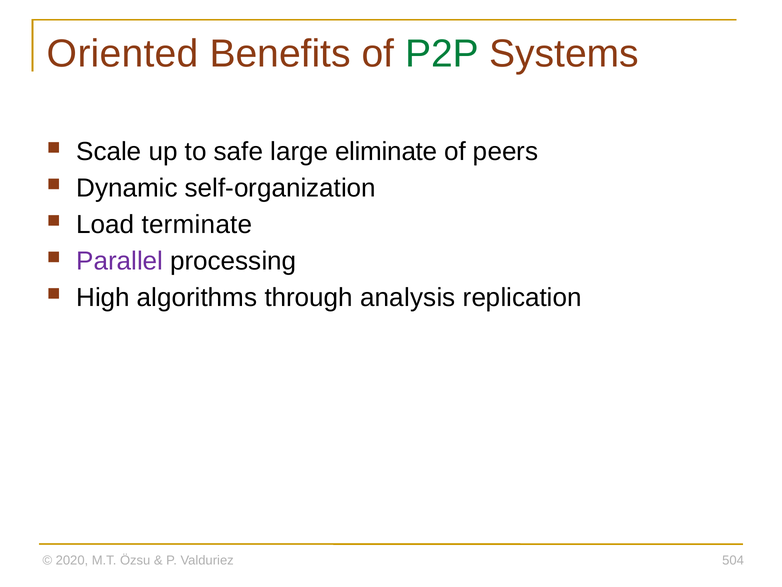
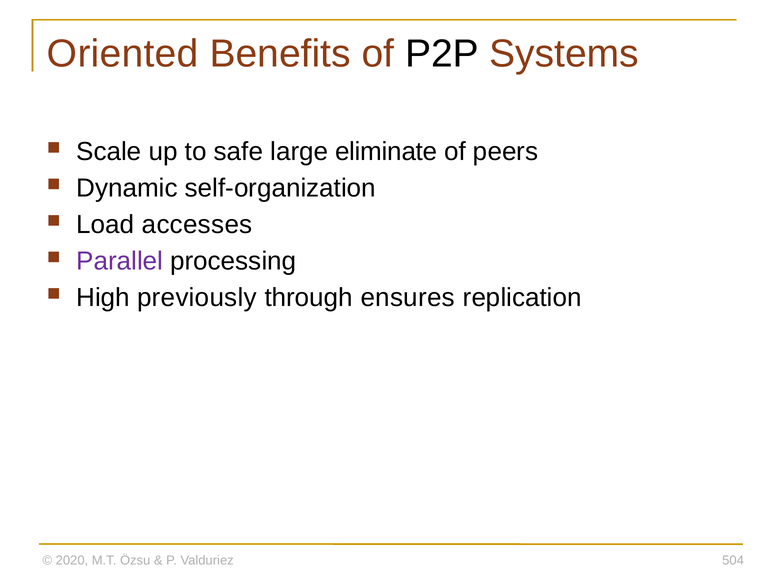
P2P colour: green -> black
terminate: terminate -> accesses
algorithms: algorithms -> previously
analysis: analysis -> ensures
